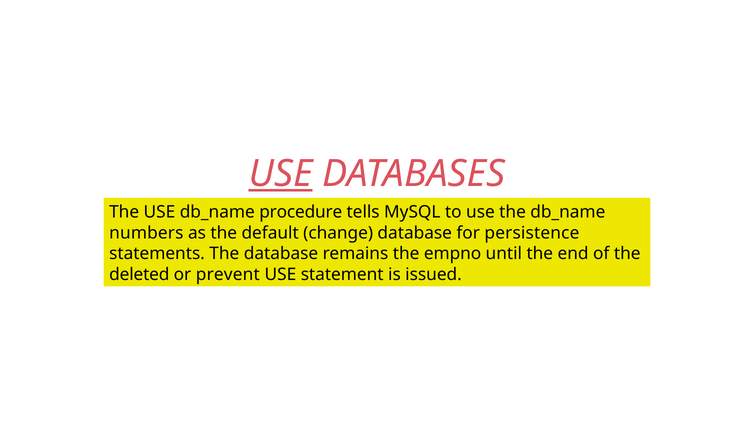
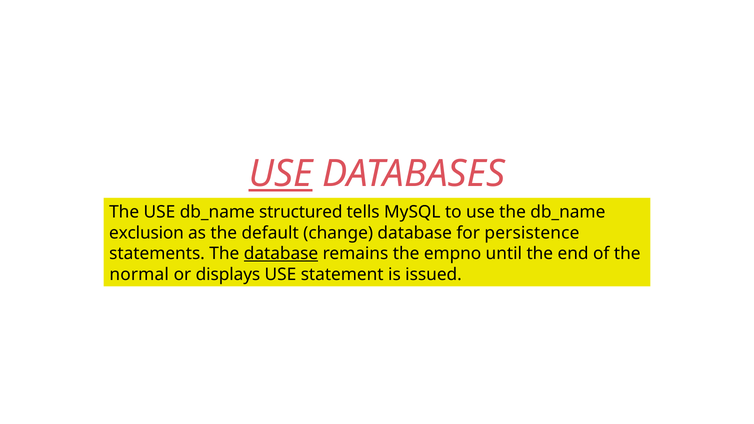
procedure: procedure -> structured
numbers: numbers -> exclusion
database at (281, 254) underline: none -> present
deleted: deleted -> normal
prevent: prevent -> displays
